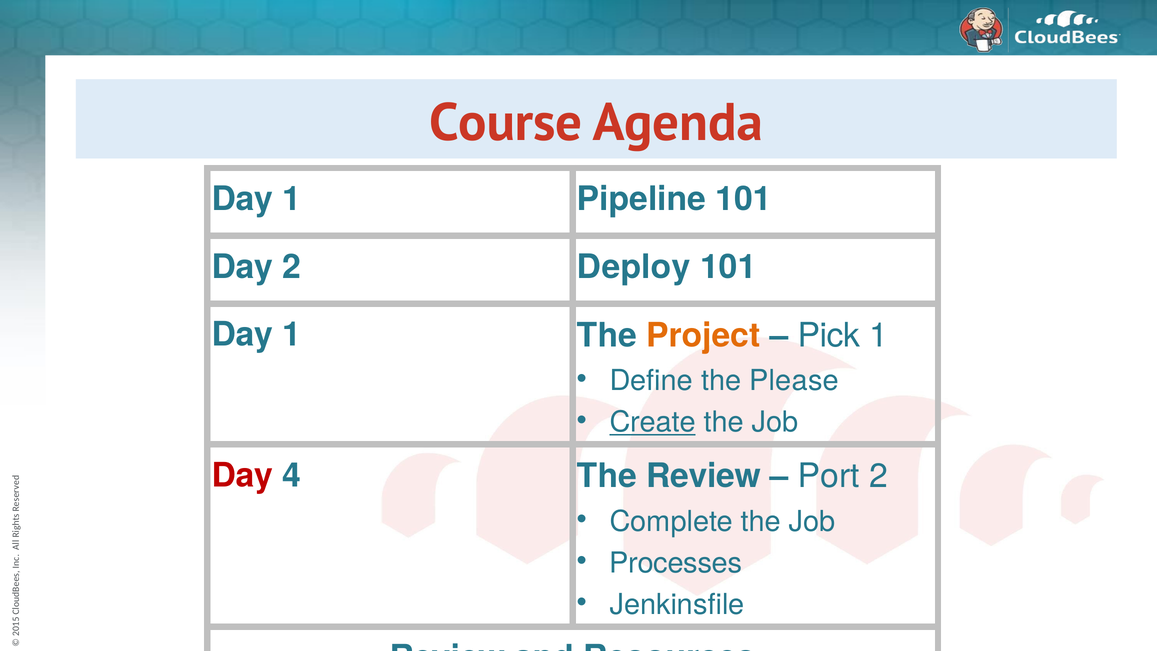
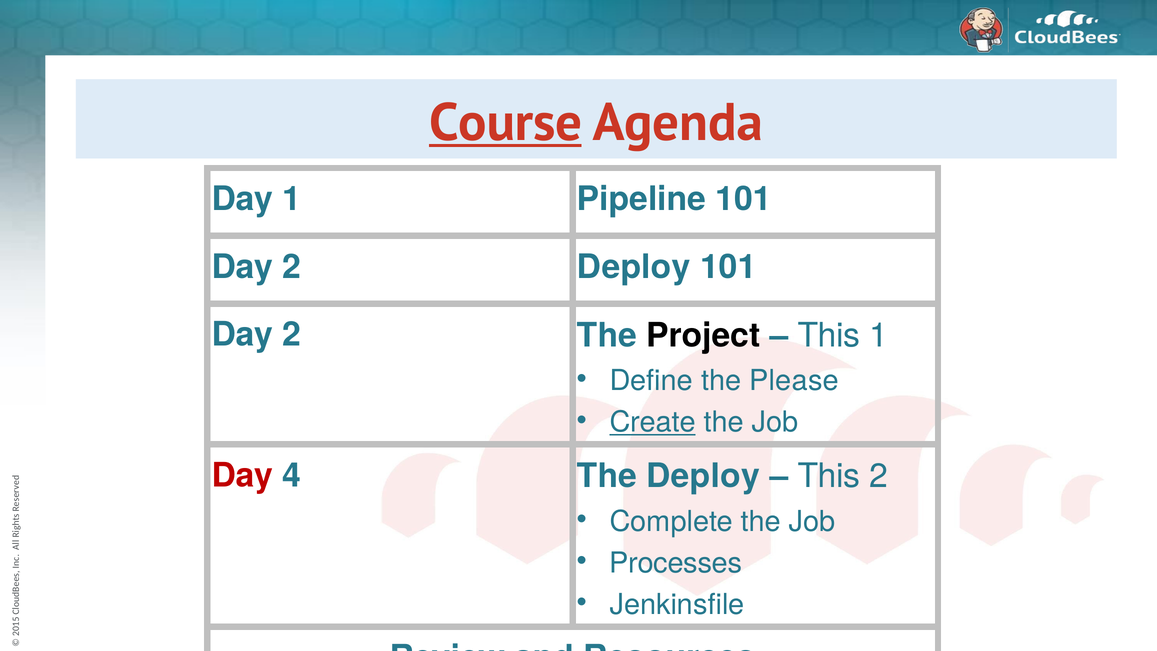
Course underline: none -> present
1 at (292, 335): 1 -> 2
Project colour: orange -> black
Pick at (829, 335): Pick -> This
The Review: Review -> Deploy
Port at (829, 476): Port -> This
